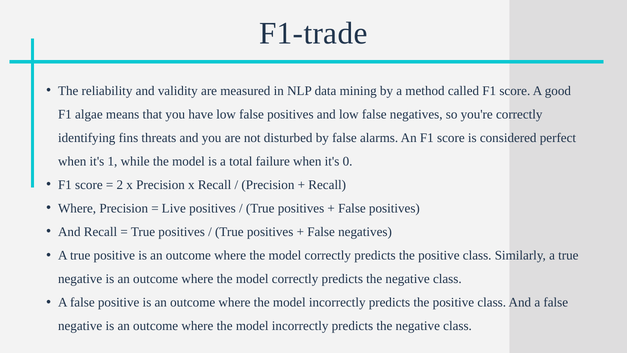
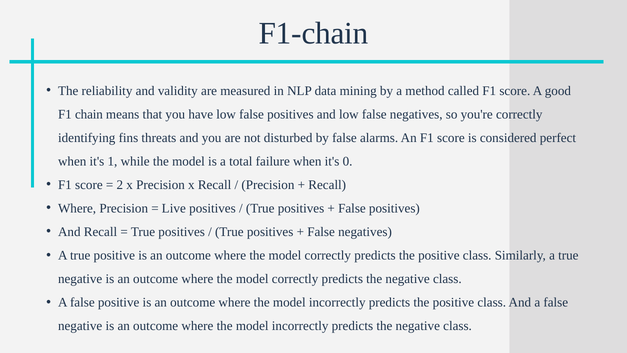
F1-trade: F1-trade -> F1-chain
algae: algae -> chain
